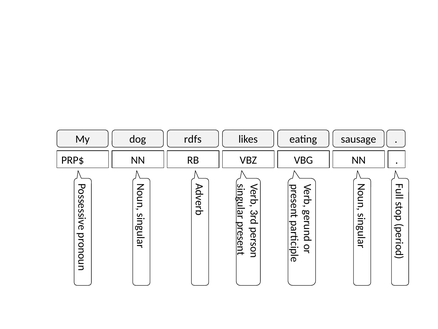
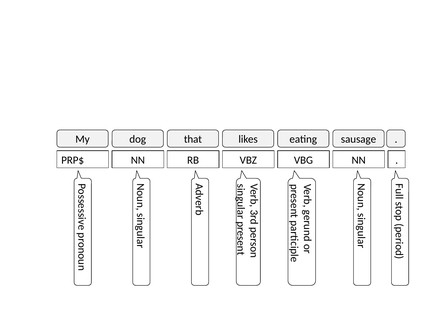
rdfs: rdfs -> that
